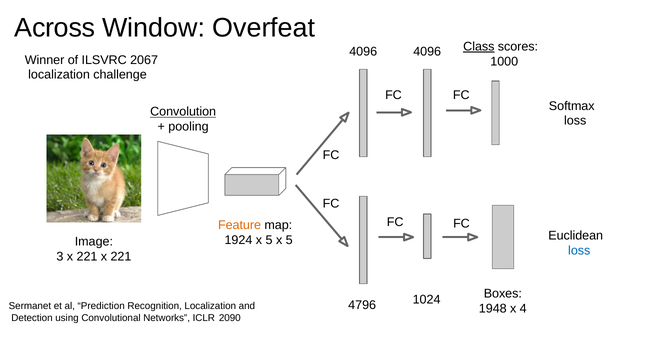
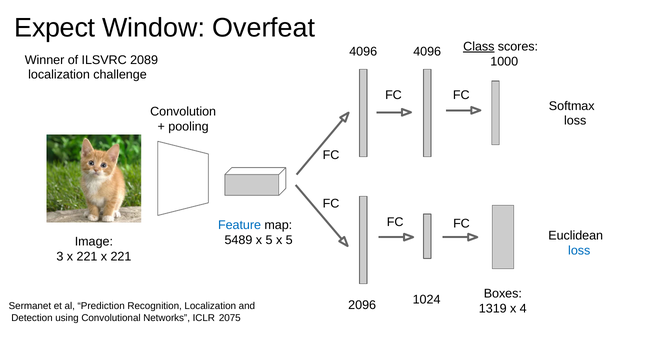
Across: Across -> Expect
2067: 2067 -> 2089
Convolution underline: present -> none
Feature colour: orange -> blue
1924: 1924 -> 5489
4796: 4796 -> 2096
1948: 1948 -> 1319
2090: 2090 -> 2075
